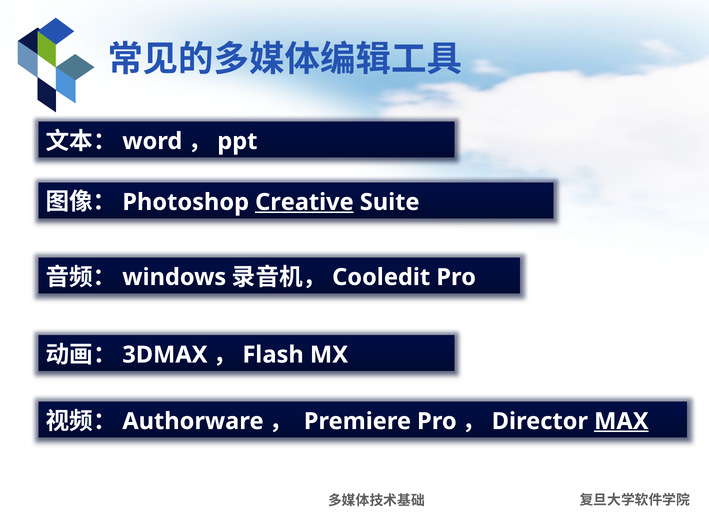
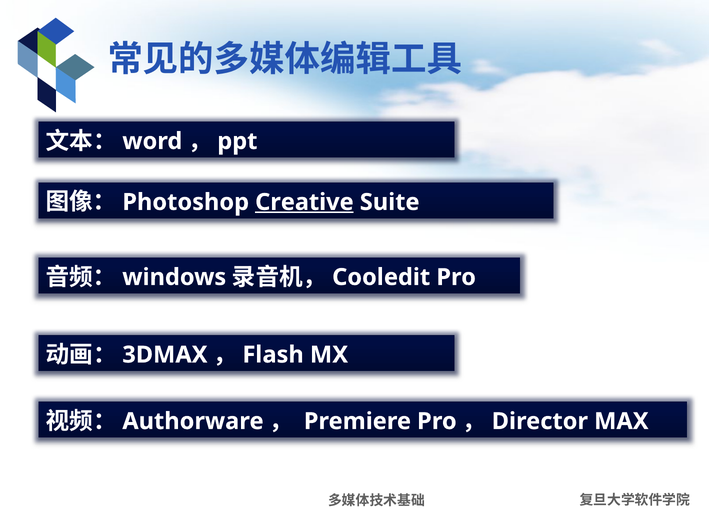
MAX underline: present -> none
